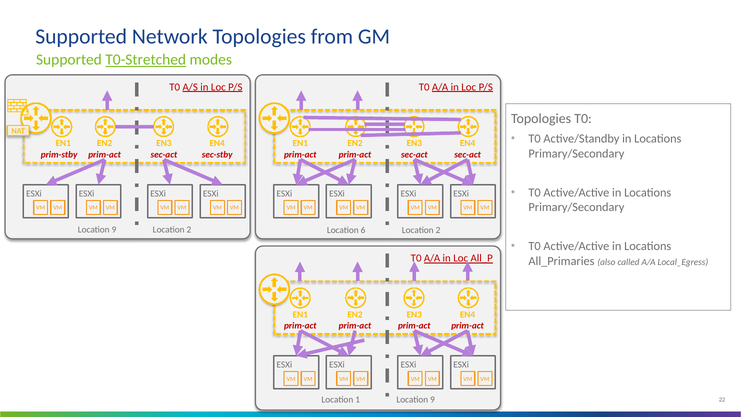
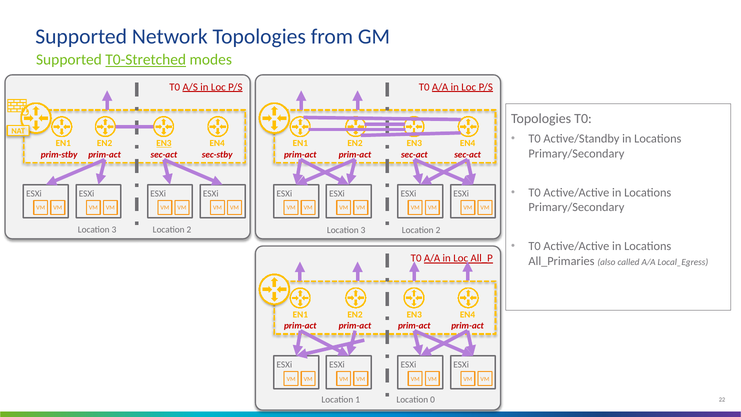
EN3 at (164, 143) underline: none -> present
9 at (114, 230): 9 -> 3
6 at (363, 230): 6 -> 3
1 Location 9: 9 -> 0
